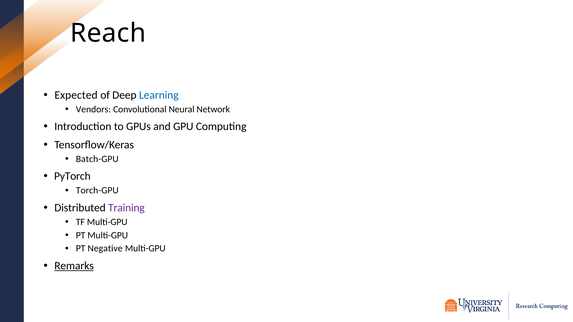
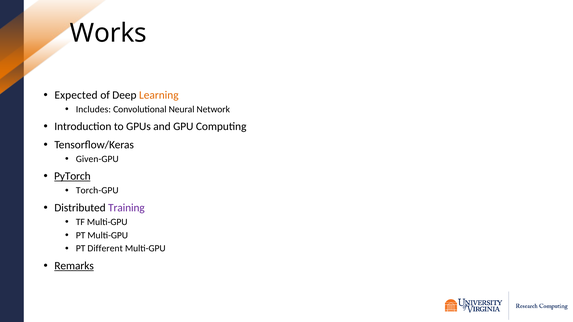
Reach: Reach -> Works
Learning colour: blue -> orange
Vendors: Vendors -> Includes
Batch-GPU: Batch-GPU -> Given-GPU
PyTorch underline: none -> present
Negative: Negative -> Different
